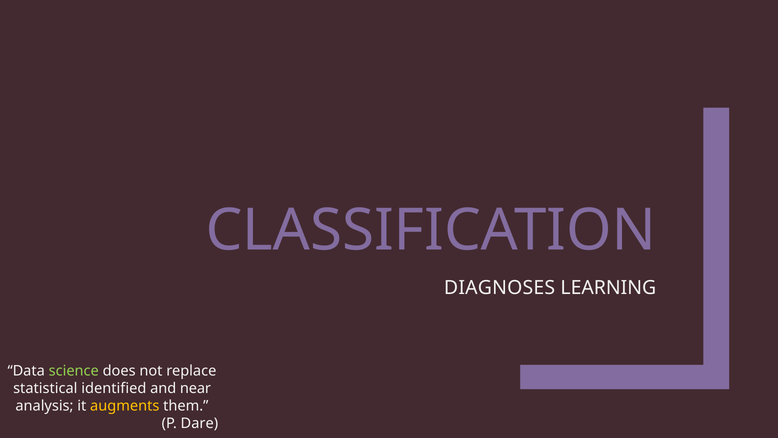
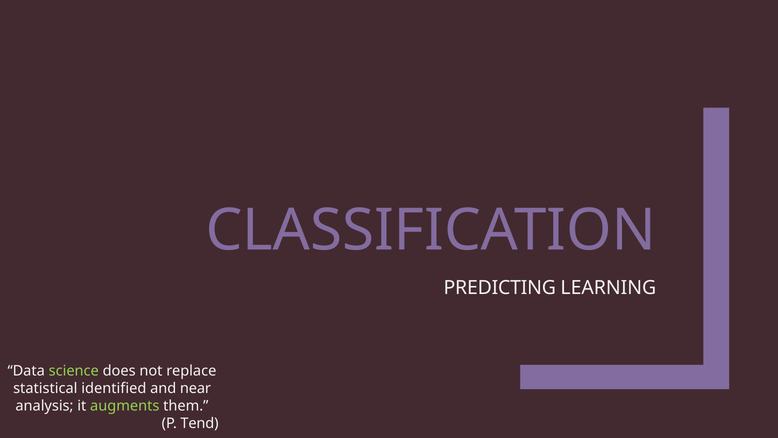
DIAGNOSES: DIAGNOSES -> PREDICTING
augments colour: yellow -> light green
Dare: Dare -> Tend
